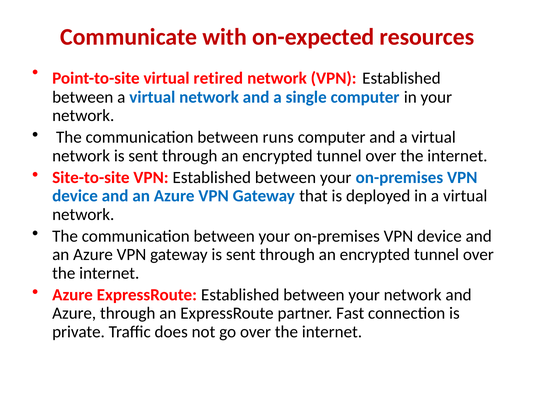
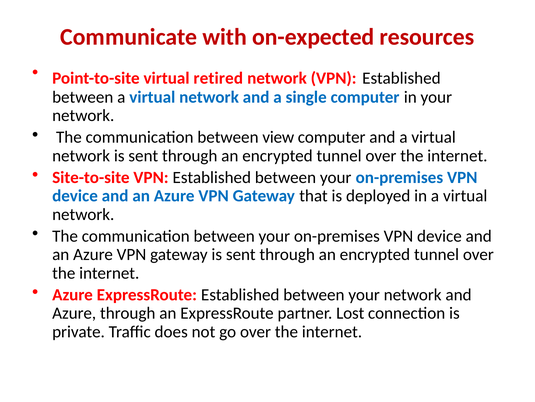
runs: runs -> view
Fast: Fast -> Lost
